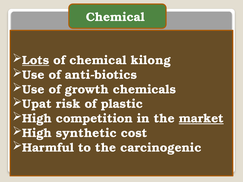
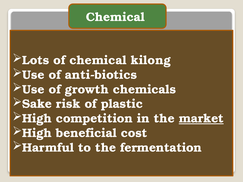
Lots underline: present -> none
Upat: Upat -> Sake
synthetic: synthetic -> beneficial
carcinogenic: carcinogenic -> fermentation
